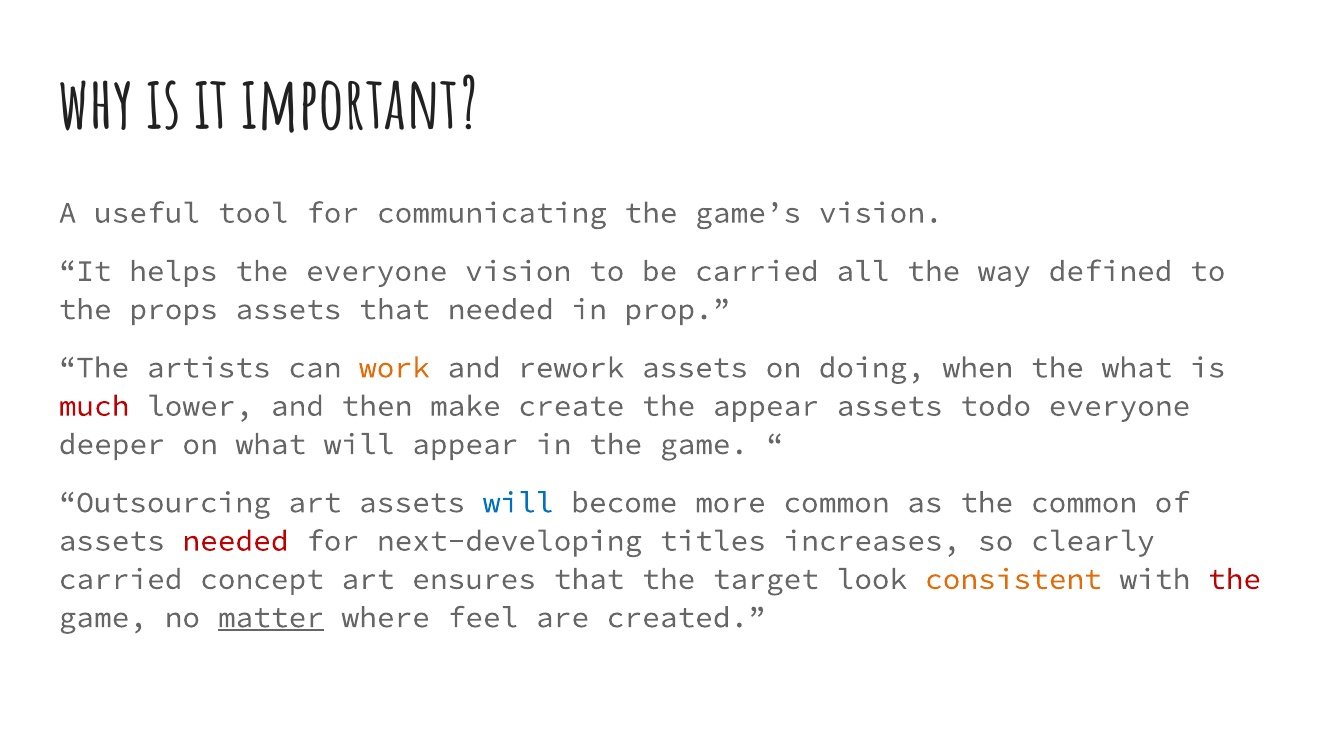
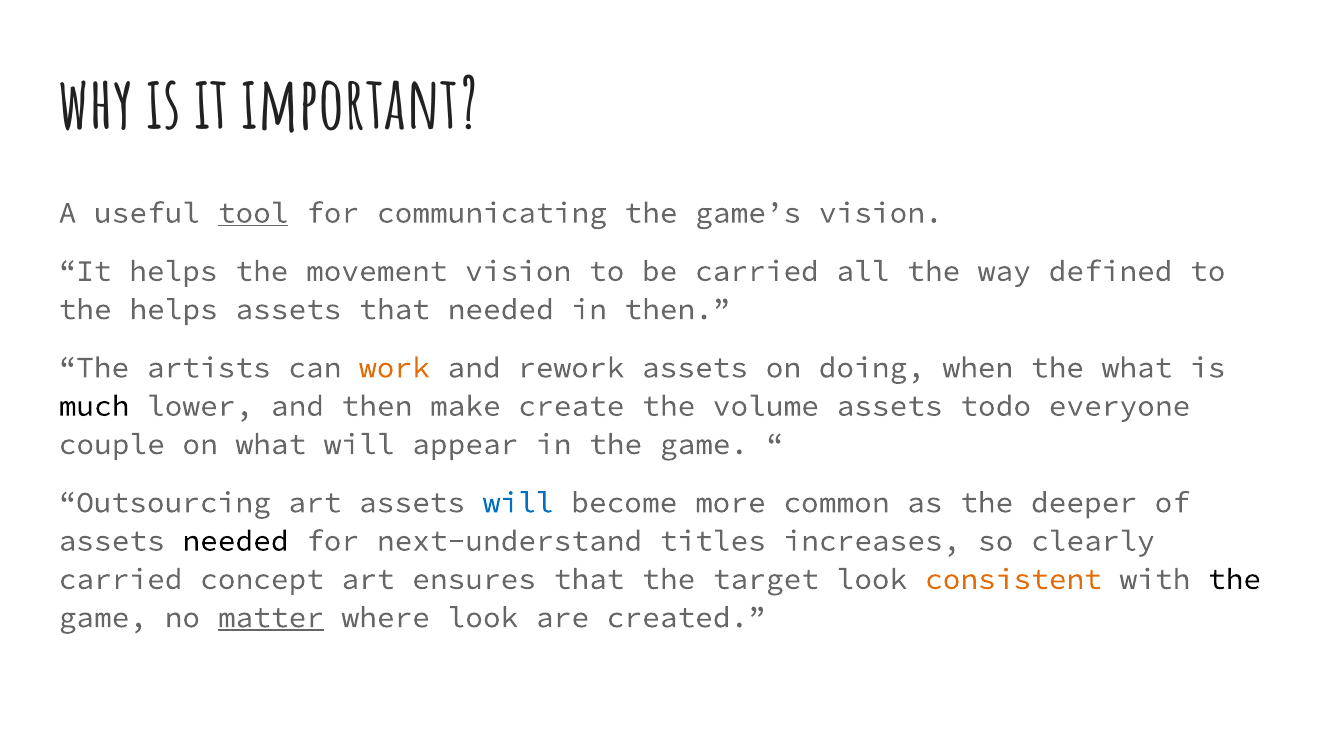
tool underline: none -> present
the everyone: everyone -> movement
the props: props -> helps
in prop: prop -> then
much colour: red -> black
the appear: appear -> volume
deeper: deeper -> couple
the common: common -> deeper
needed at (235, 541) colour: red -> black
next-developing: next-developing -> next-understand
the at (1235, 579) colour: red -> black
where feel: feel -> look
